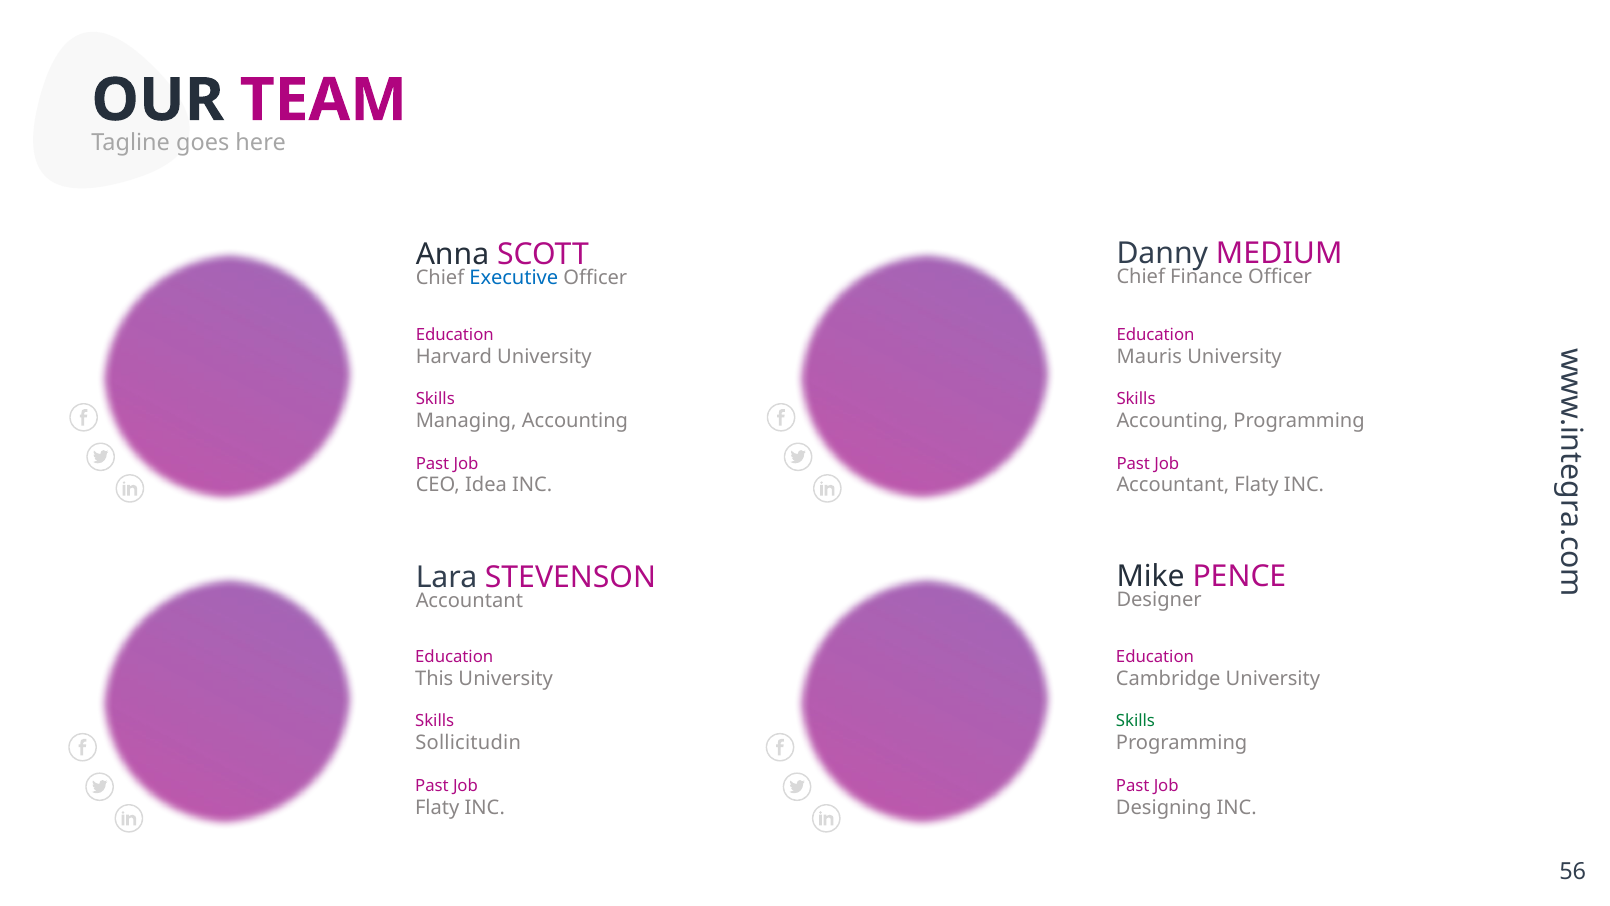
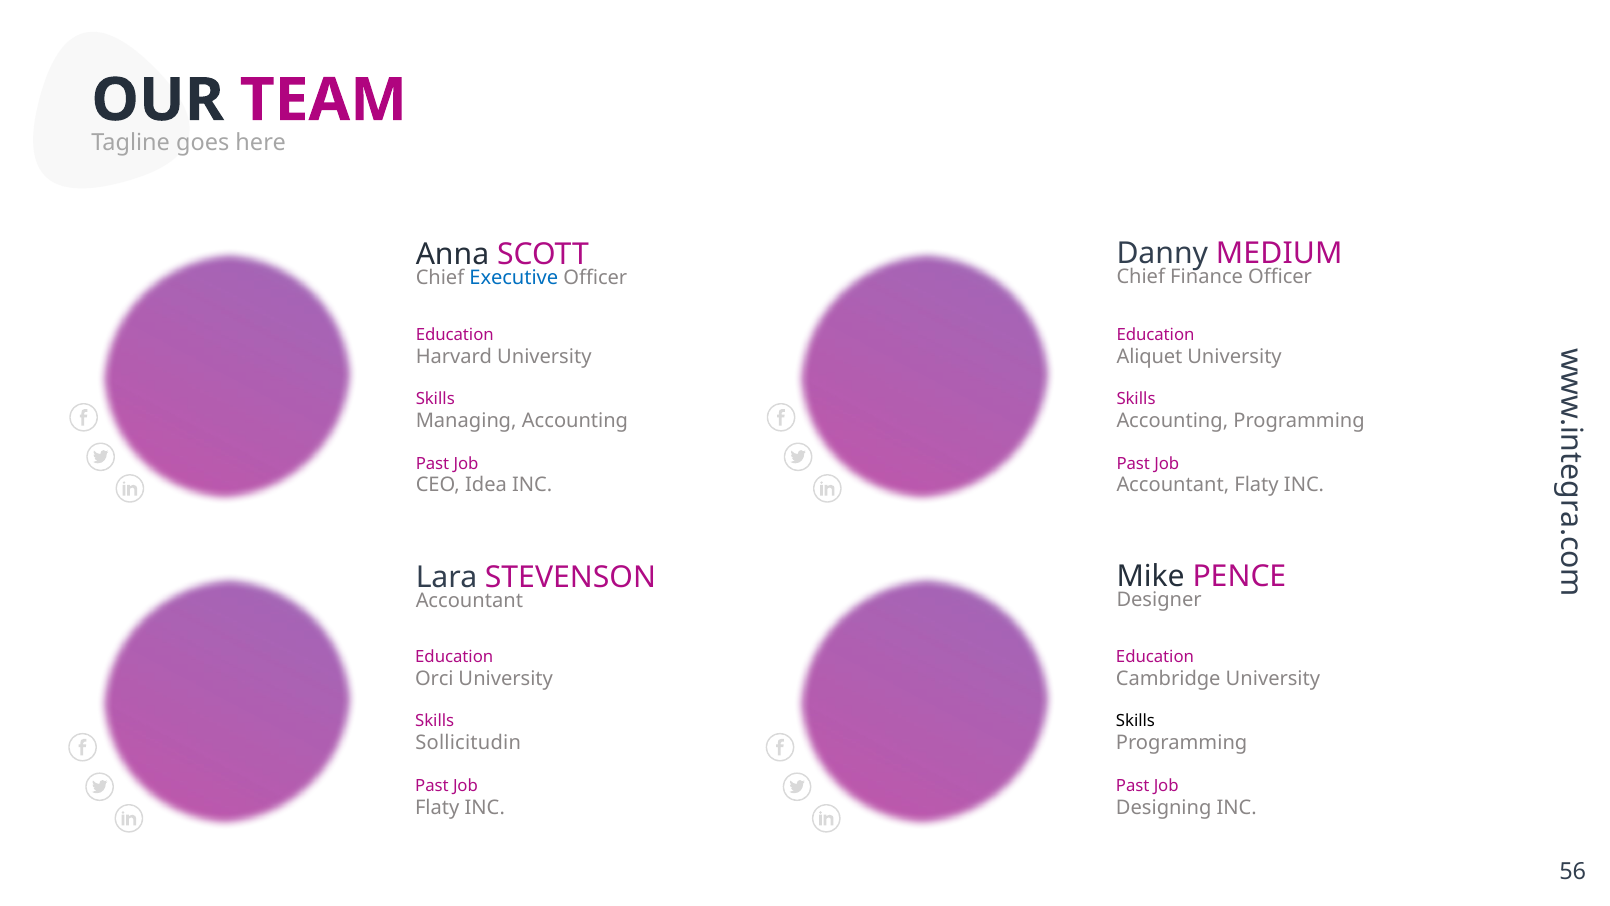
Mauris: Mauris -> Aliquet
This: This -> Orci
Skills at (1135, 721) colour: green -> black
